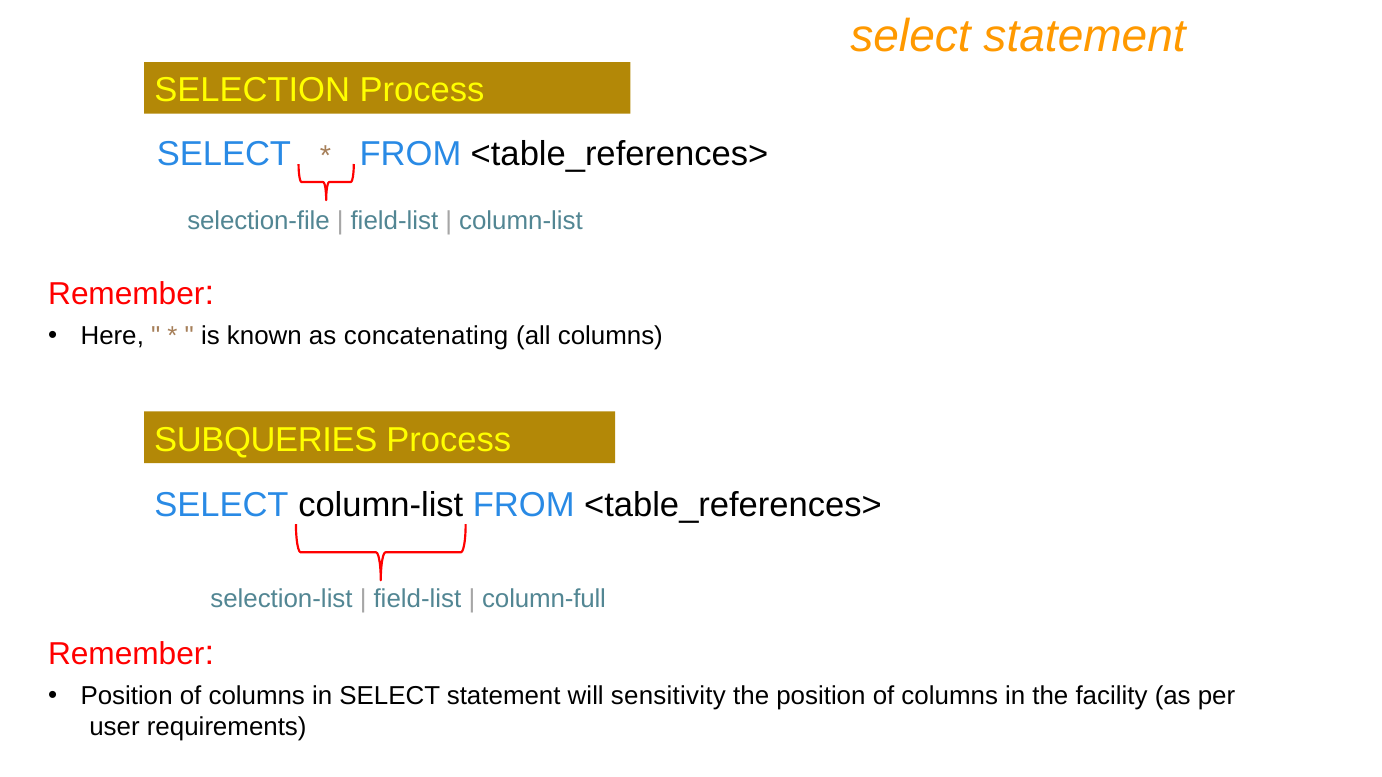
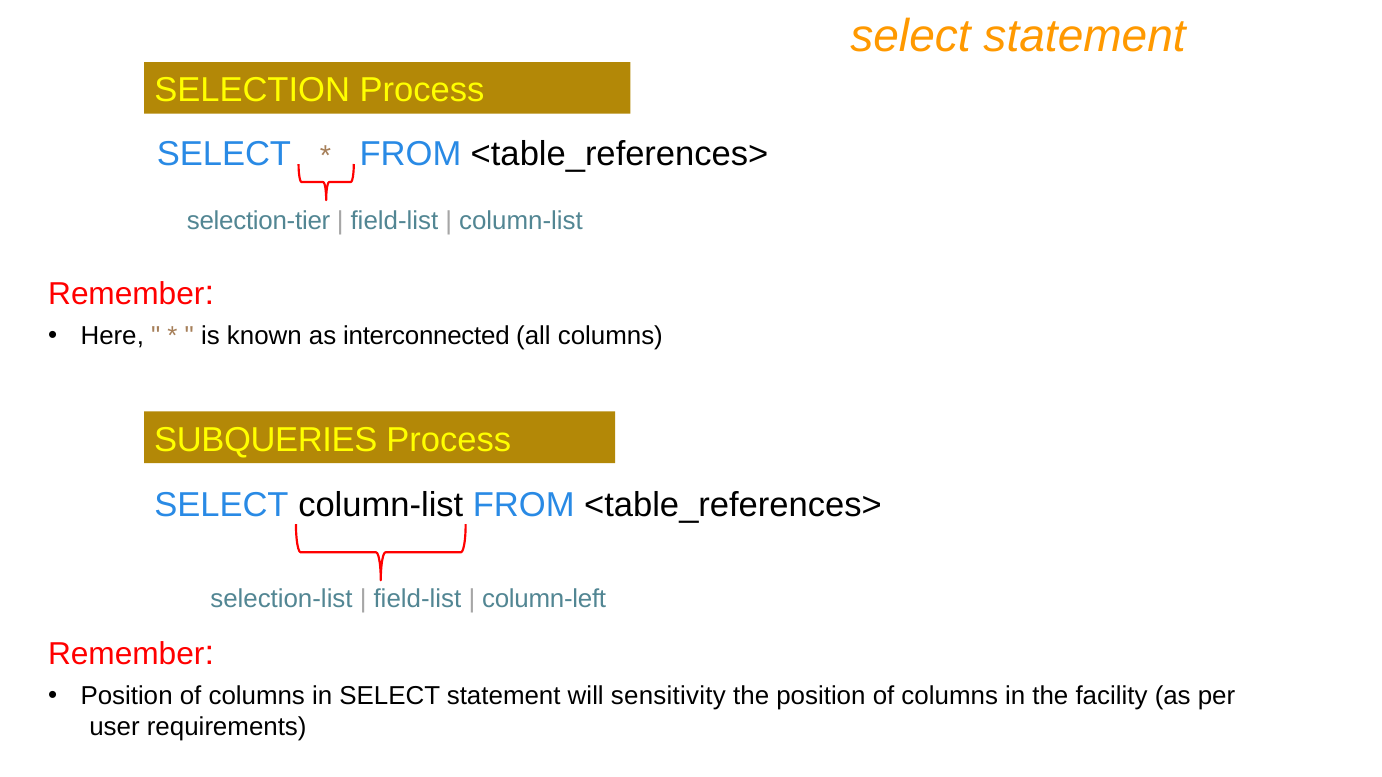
selection-file: selection-file -> selection-tier
concatenating: concatenating -> interconnected
column-full: column-full -> column-left
